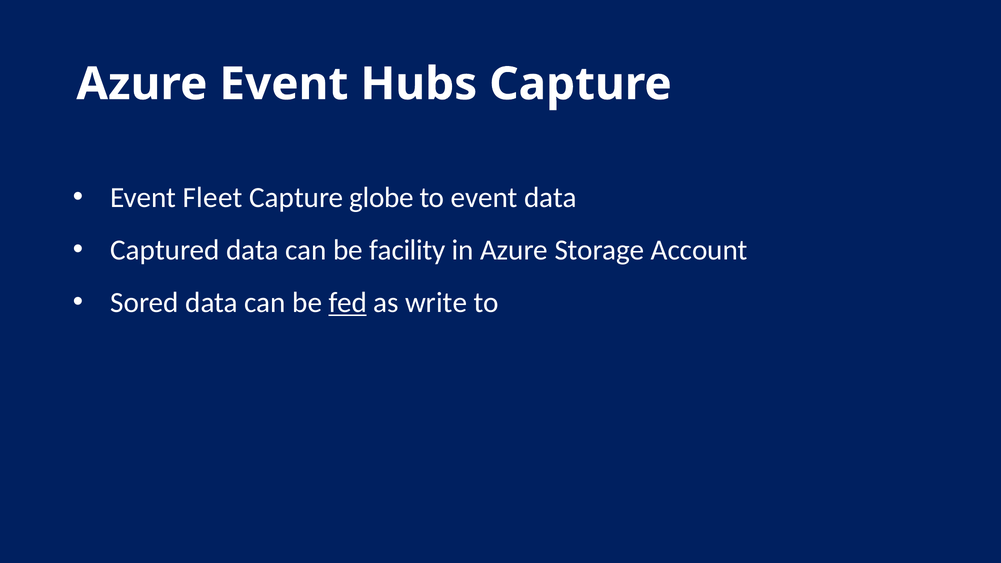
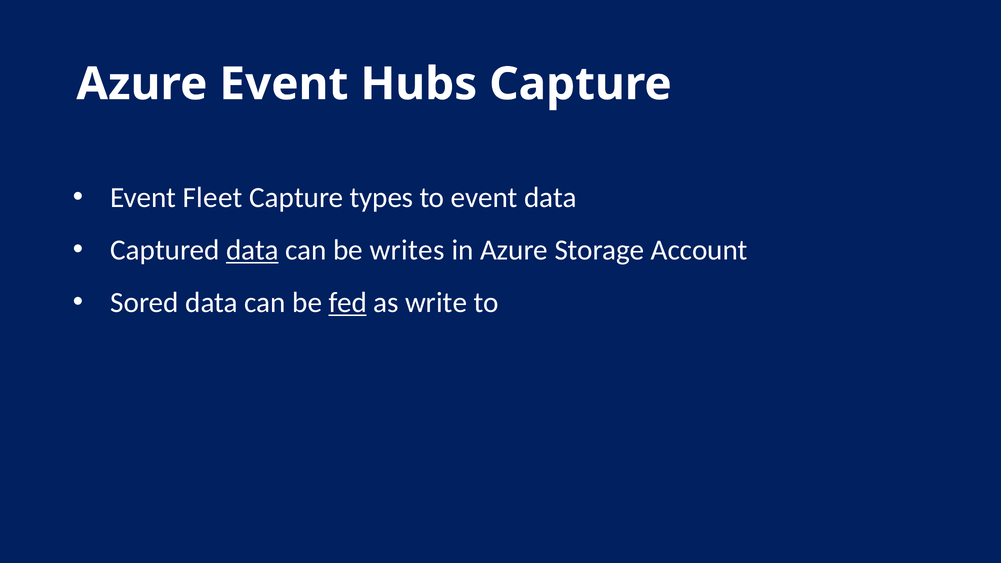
globe: globe -> types
data at (252, 250) underline: none -> present
facility: facility -> writes
